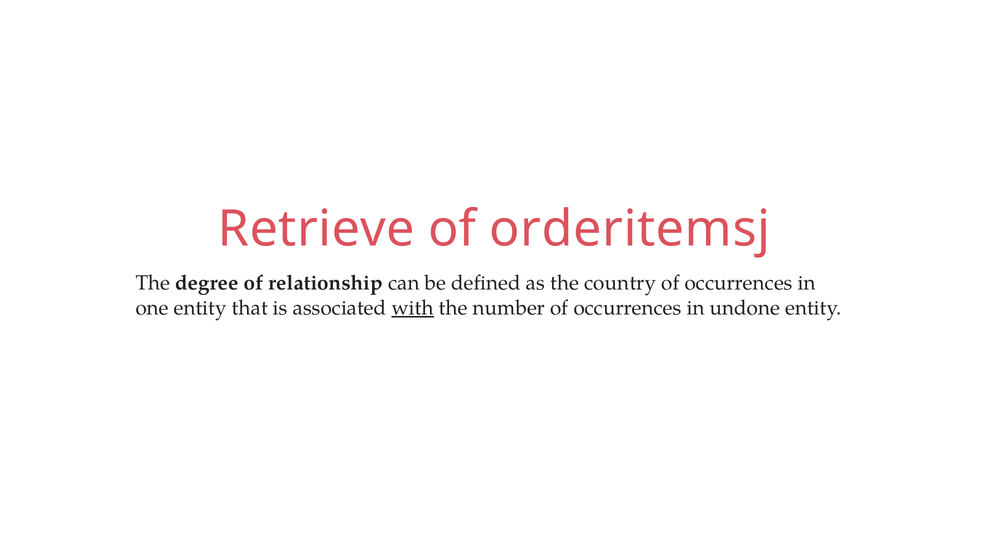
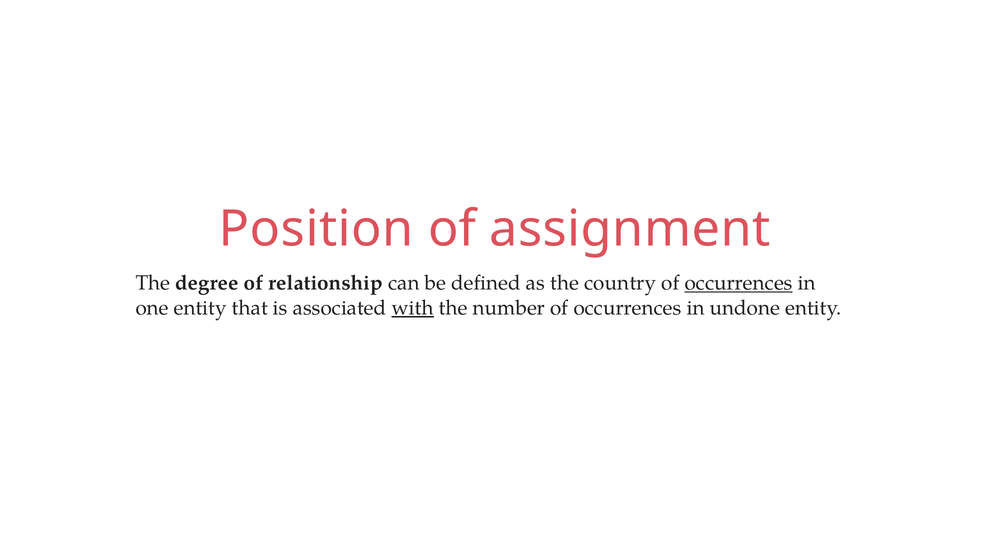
Retrieve: Retrieve -> Position
orderitemsj: orderitemsj -> assignment
occurrences at (739, 283) underline: none -> present
